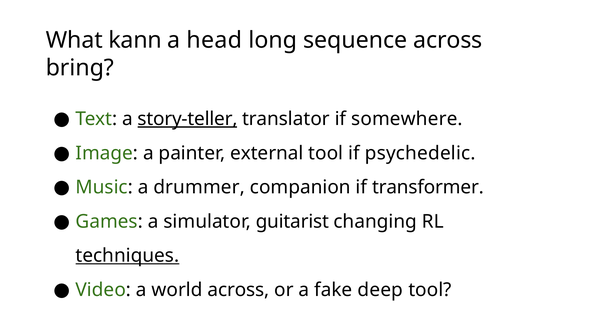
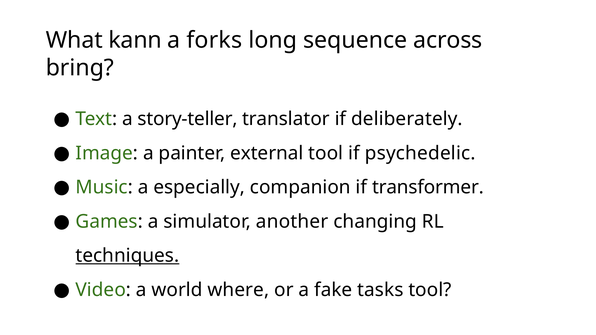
head: head -> forks
story-teller underline: present -> none
somewhere: somewhere -> deliberately
drummer: drummer -> especially
guitarist: guitarist -> another
world across: across -> where
deep: deep -> tasks
